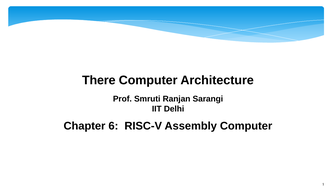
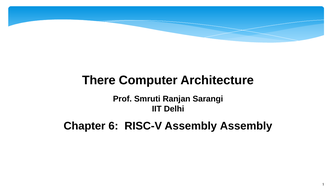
Assembly Computer: Computer -> Assembly
